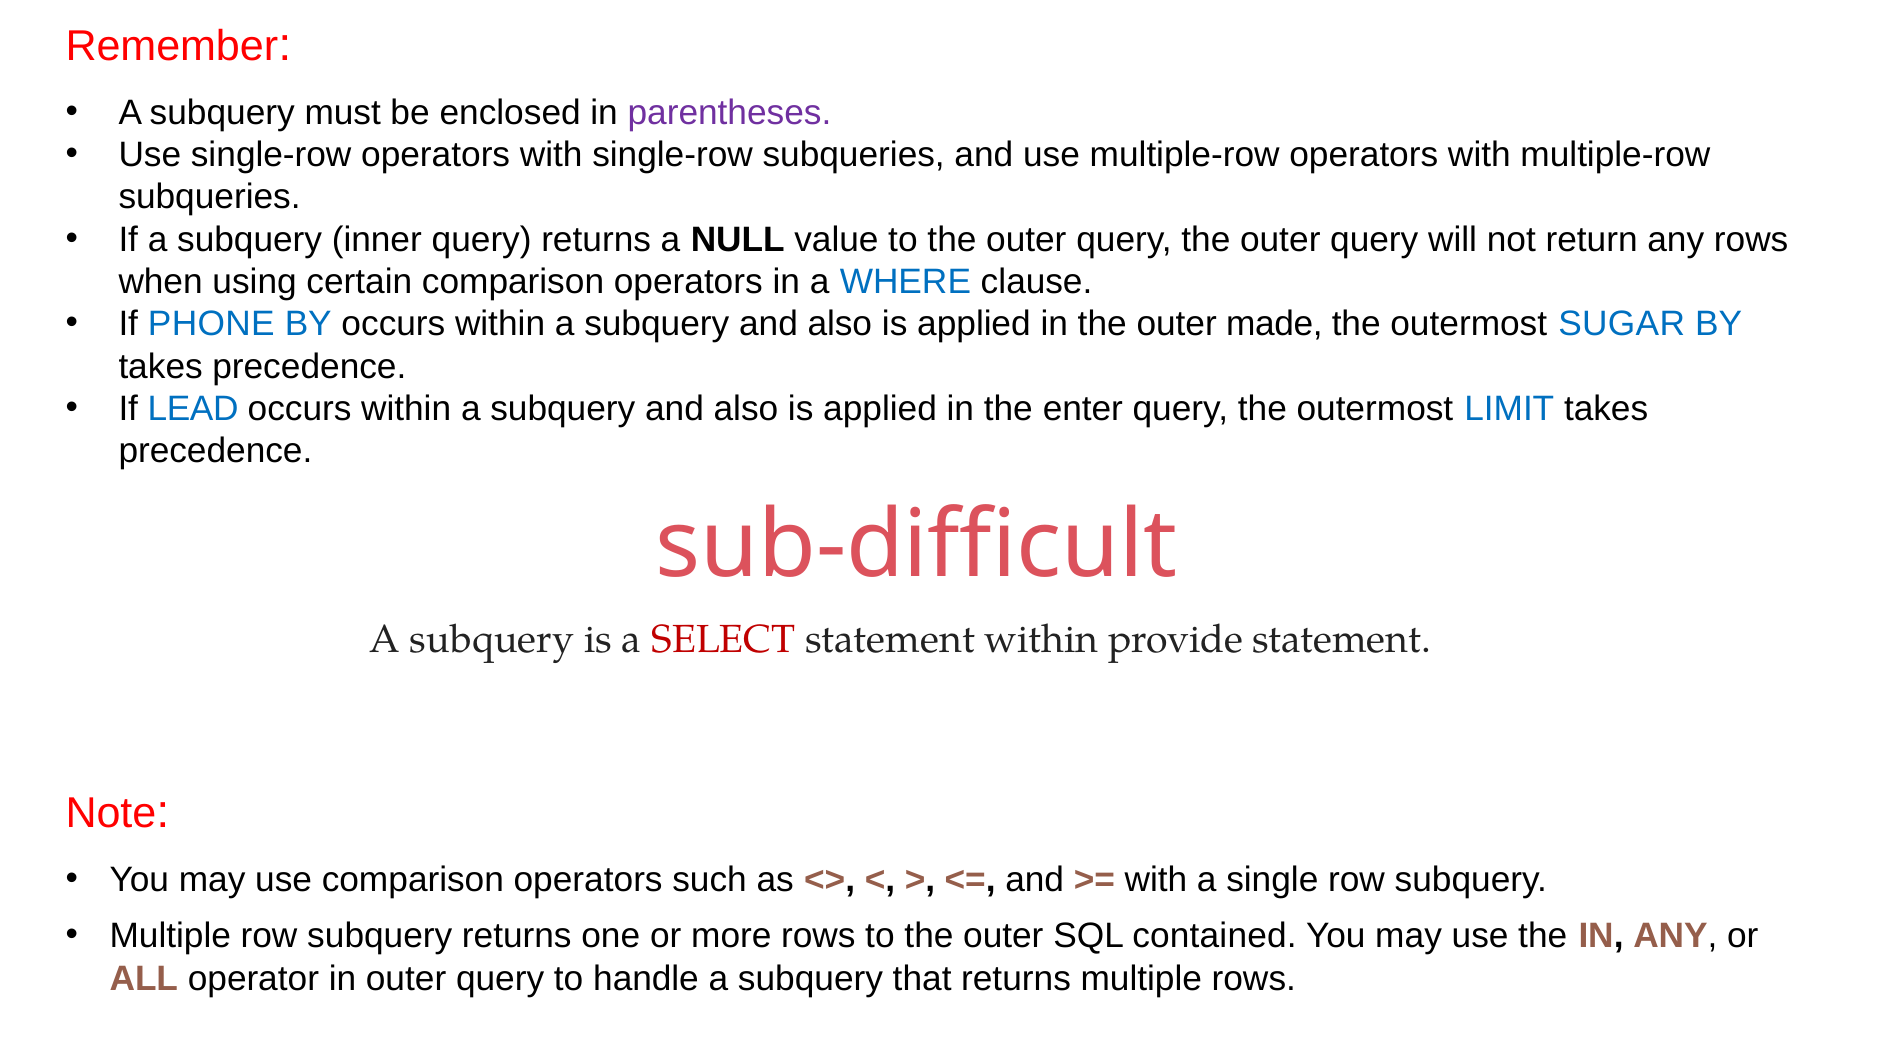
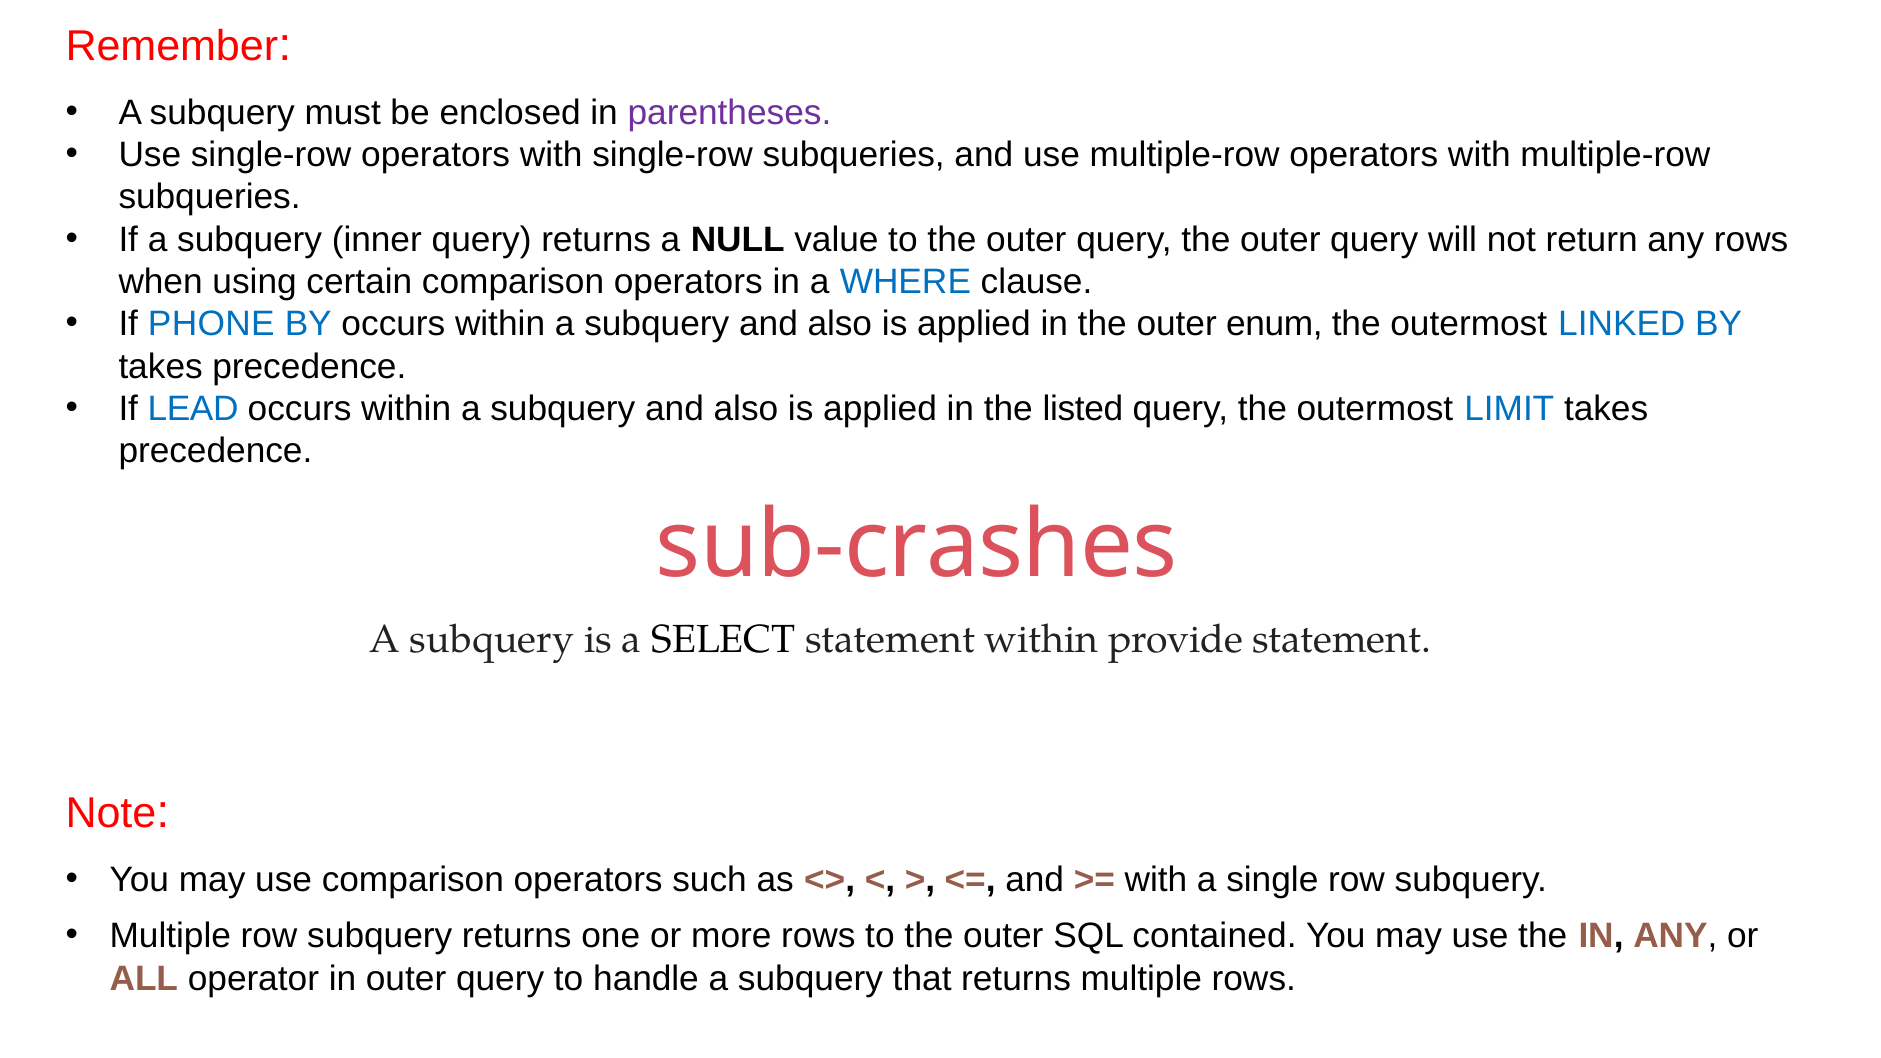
made: made -> enum
SUGAR: SUGAR -> LINKED
enter: enter -> listed
sub-difficult: sub-difficult -> sub-crashes
SELECT colour: red -> black
